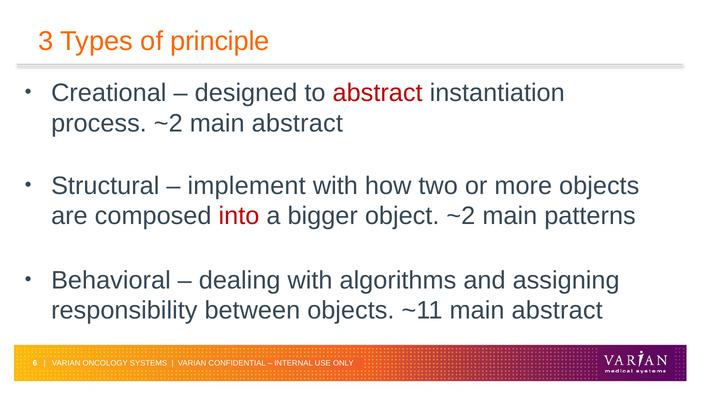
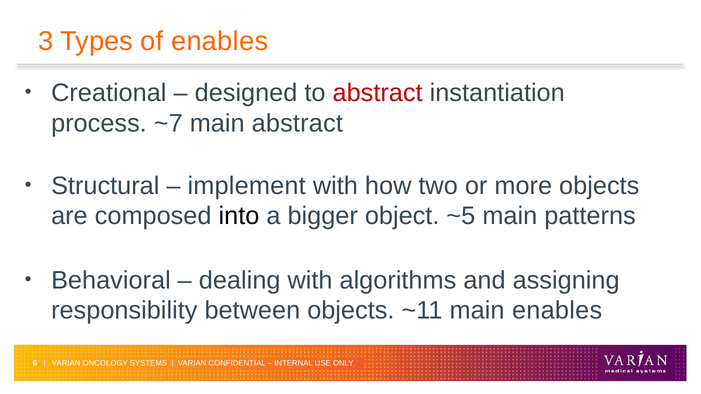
of principle: principle -> enables
process ~2: ~2 -> ~7
into colour: red -> black
object ~2: ~2 -> ~5
~11 main abstract: abstract -> enables
